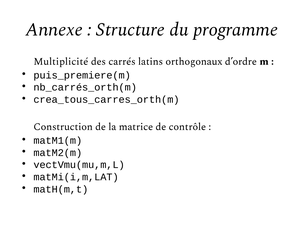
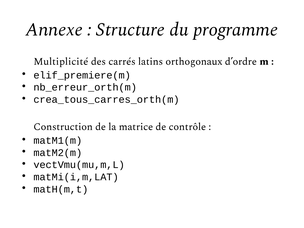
puis_premiere(m: puis_premiere(m -> elif_premiere(m
nb_carrés_orth(m: nb_carrés_orth(m -> nb_erreur_orth(m
